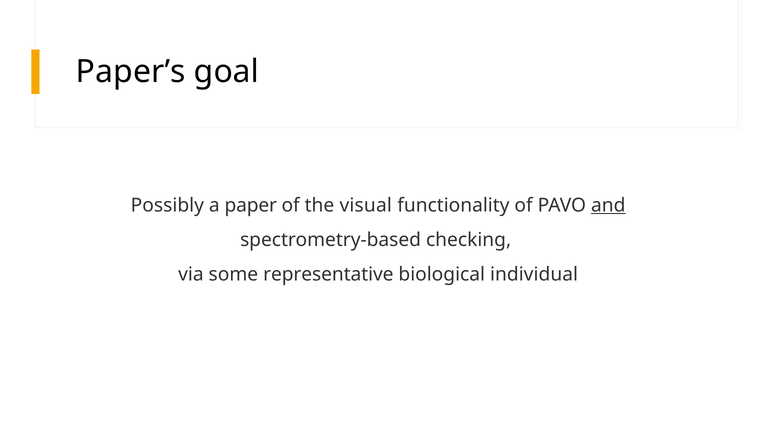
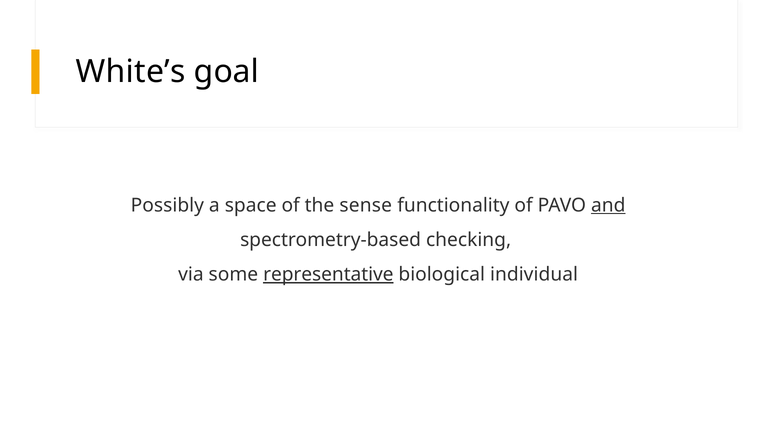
Paper’s: Paper’s -> White’s
paper: paper -> space
visual: visual -> sense
representative underline: none -> present
